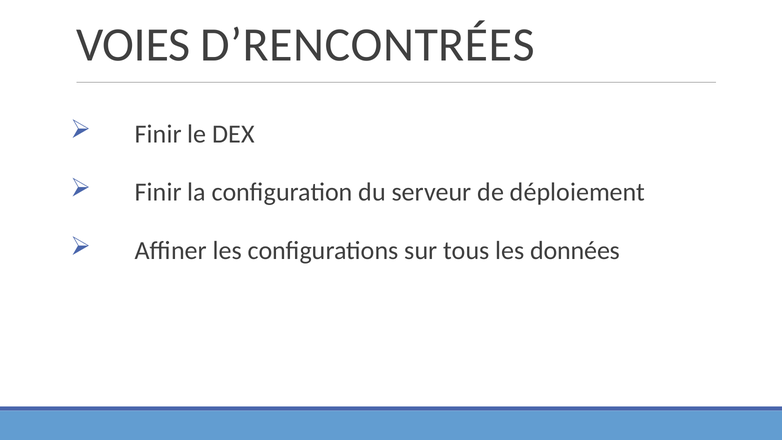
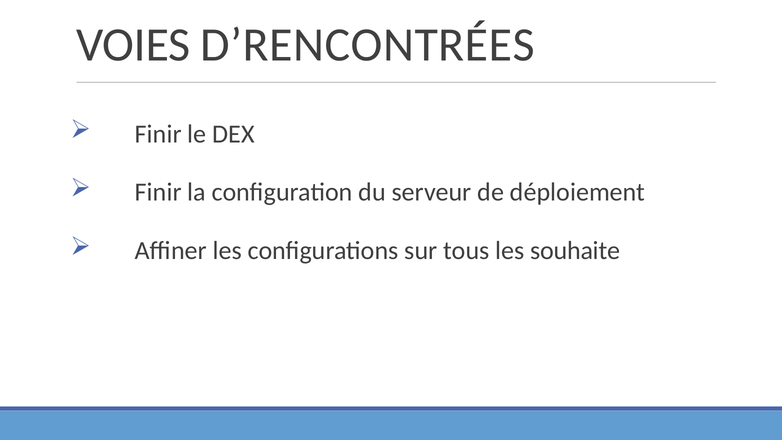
données: données -> souhaite
